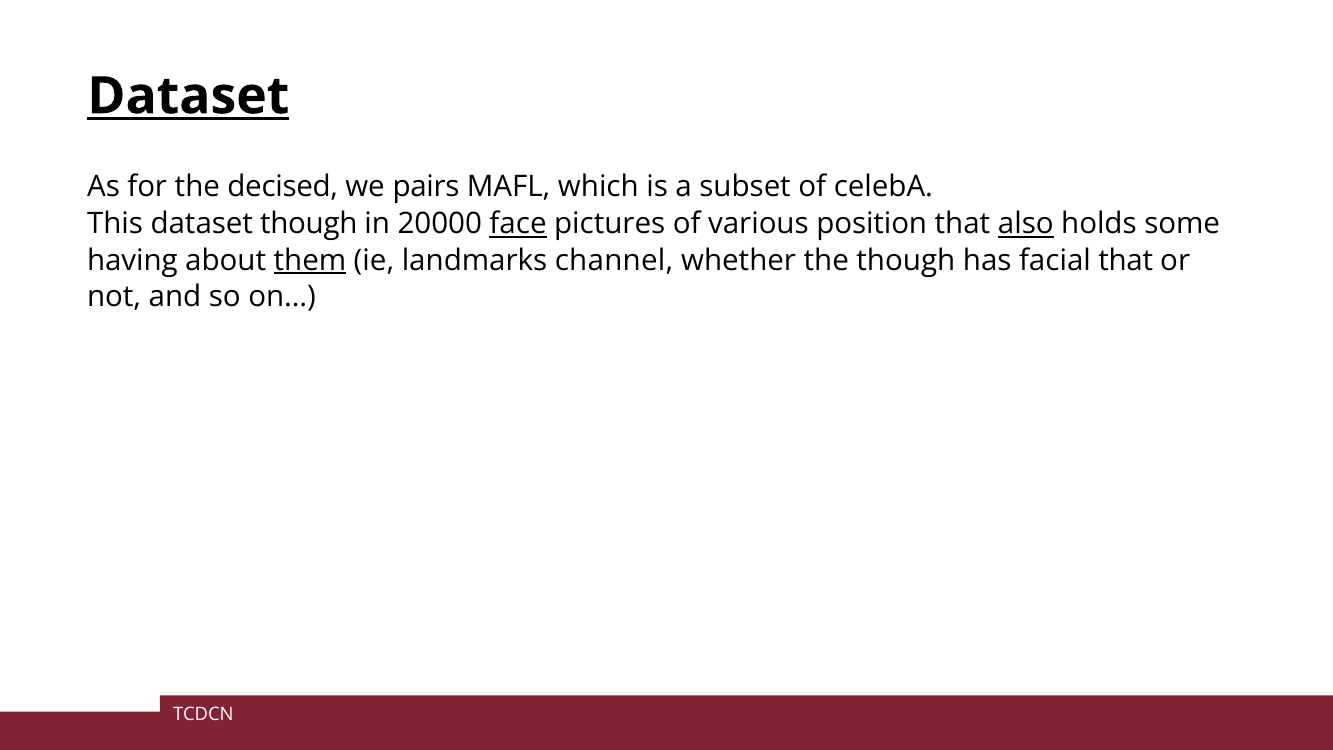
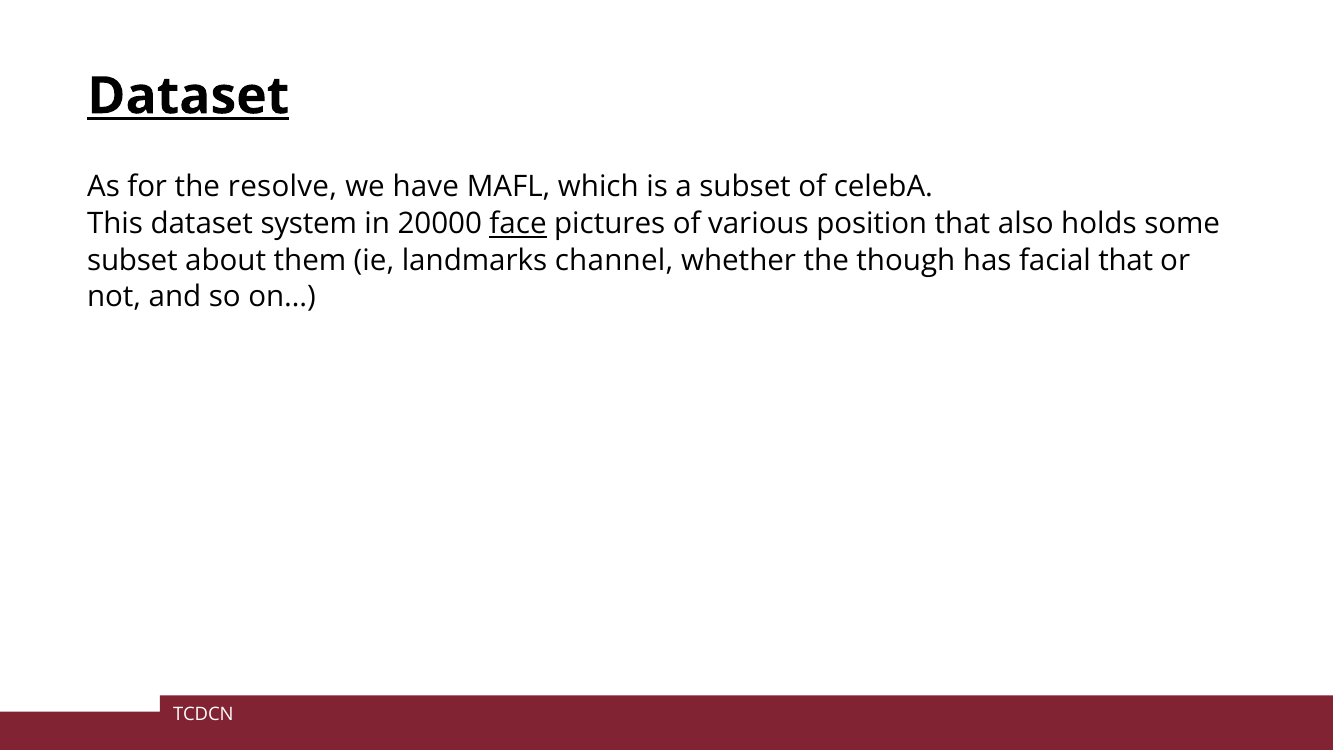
decised: decised -> resolve
pairs: pairs -> have
dataset though: though -> system
also underline: present -> none
having at (132, 260): having -> subset
them underline: present -> none
